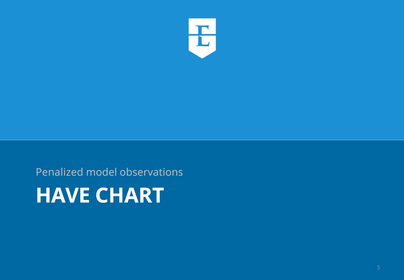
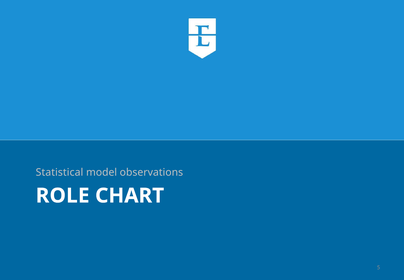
Penalized: Penalized -> Statistical
HAVE: HAVE -> ROLE
